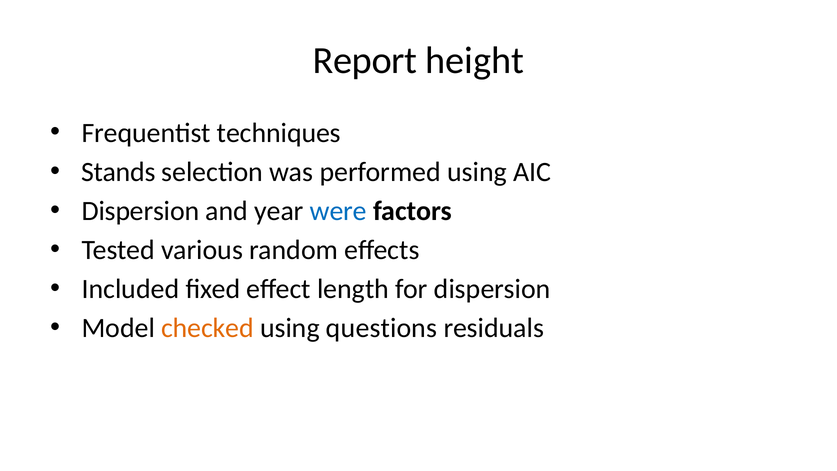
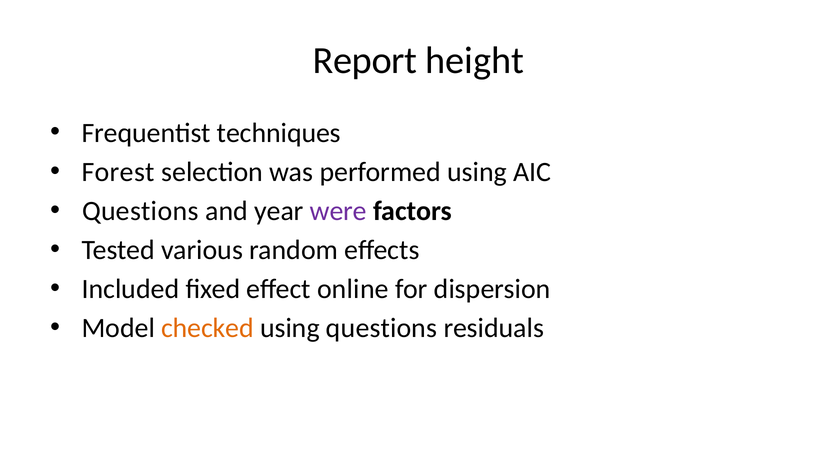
Stands: Stands -> Forest
Dispersion at (140, 211): Dispersion -> Questions
were colour: blue -> purple
length: length -> online
